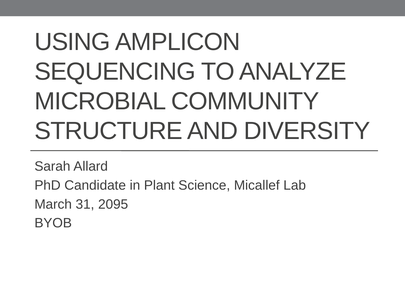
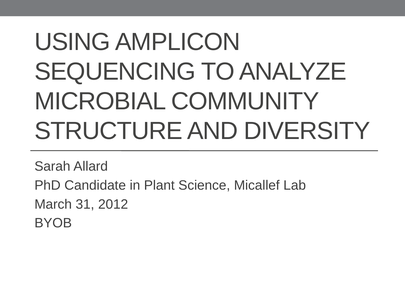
2095: 2095 -> 2012
